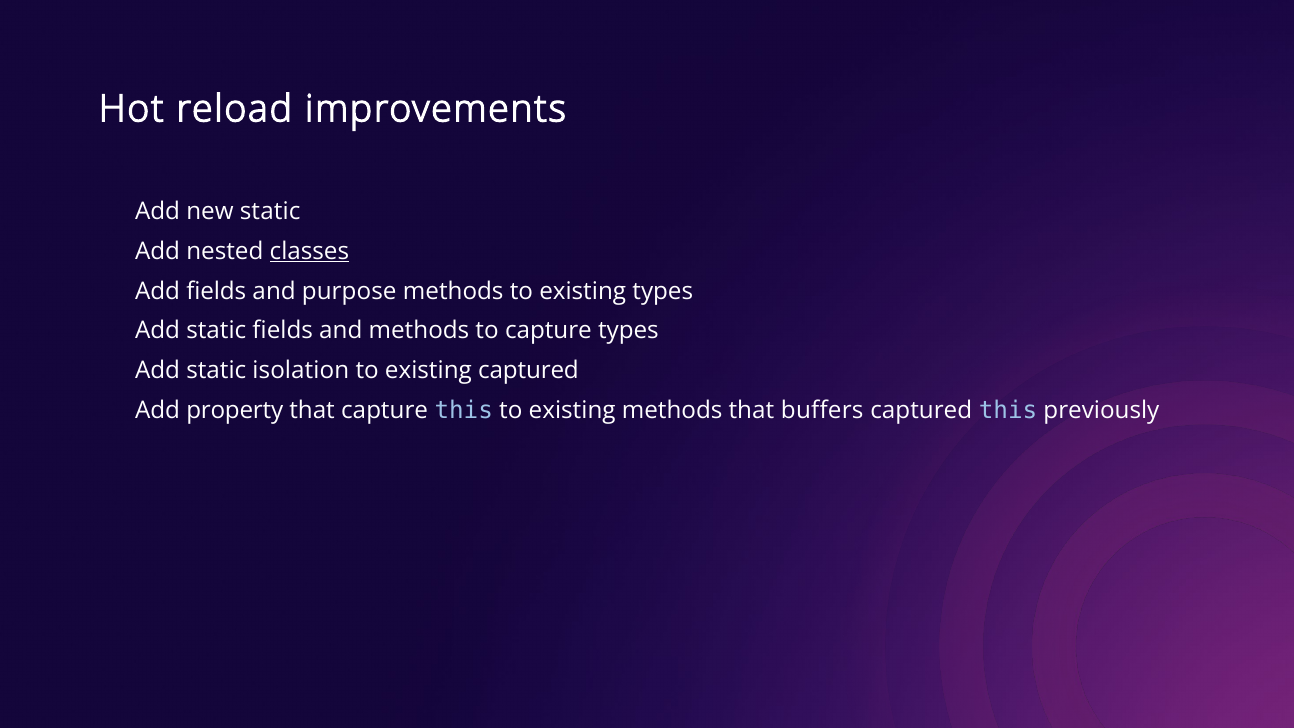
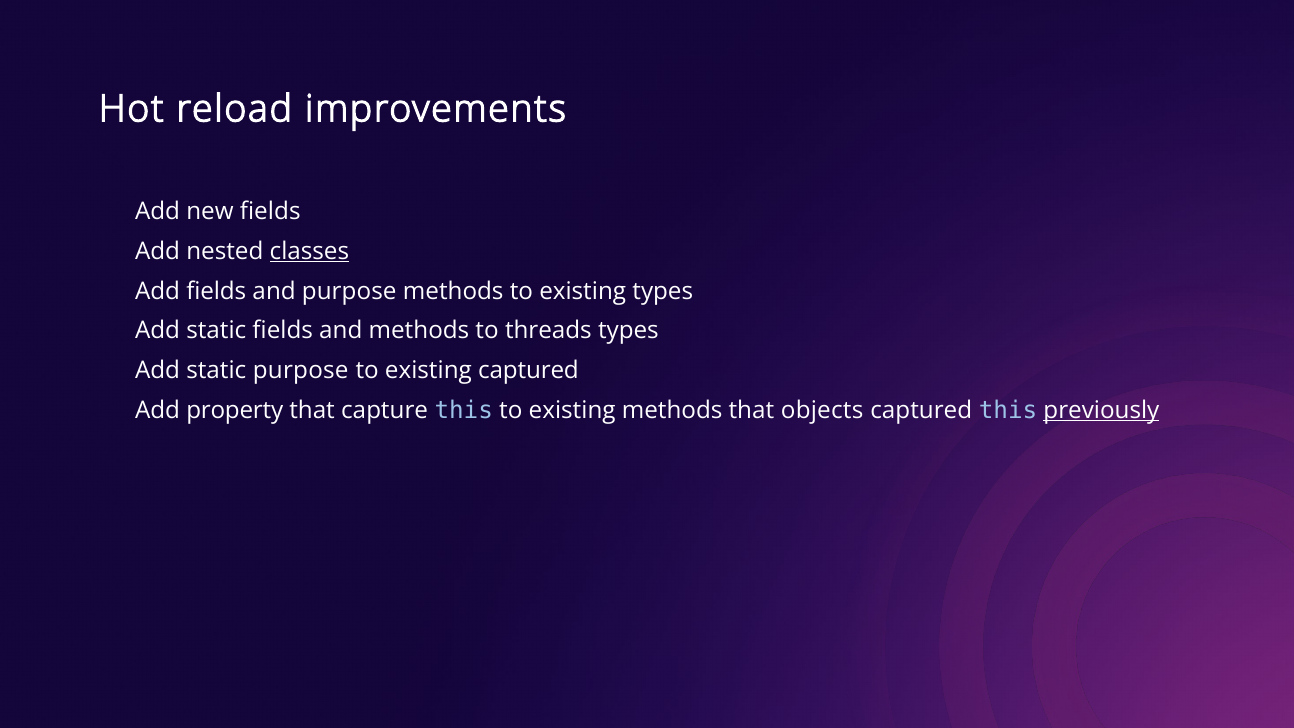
new static: static -> fields
to capture: capture -> threads
static isolation: isolation -> purpose
buffers: buffers -> objects
previously underline: none -> present
